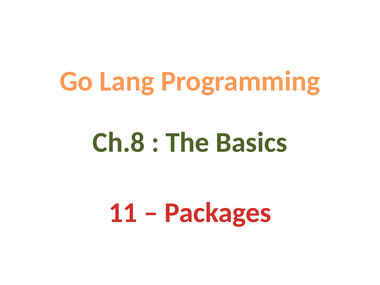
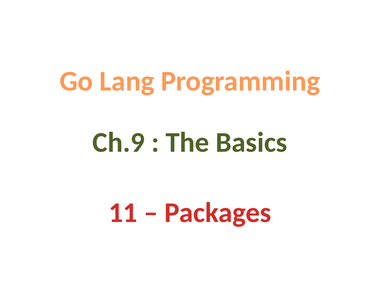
Ch.8: Ch.8 -> Ch.9
